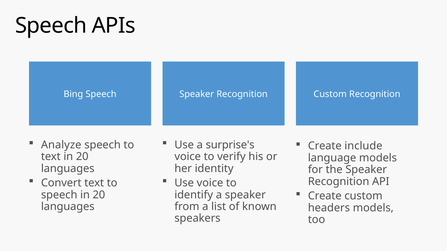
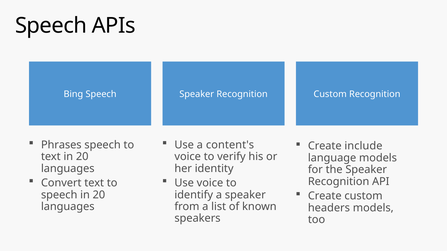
Analyze: Analyze -> Phrases
surprise's: surprise's -> content's
